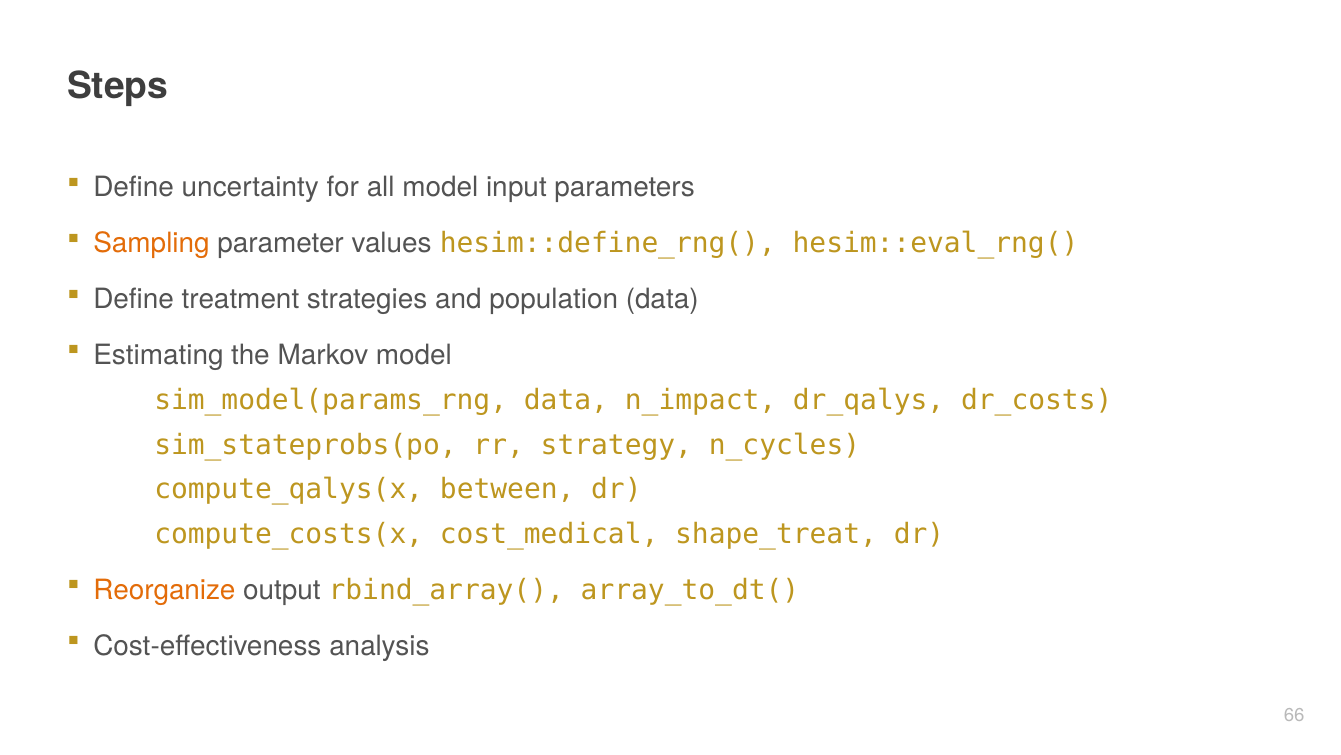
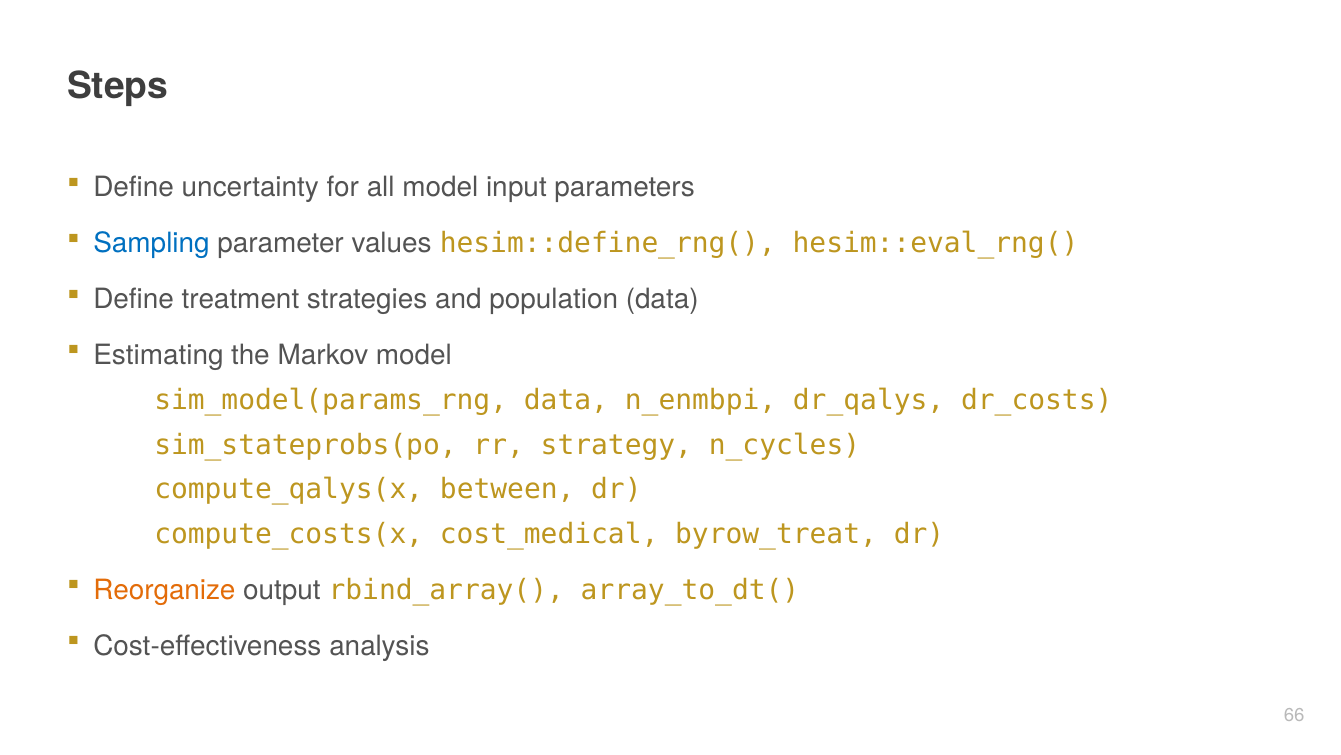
Sampling colour: orange -> blue
n_impact: n_impact -> n_enmbpi
shape_treat: shape_treat -> byrow_treat
